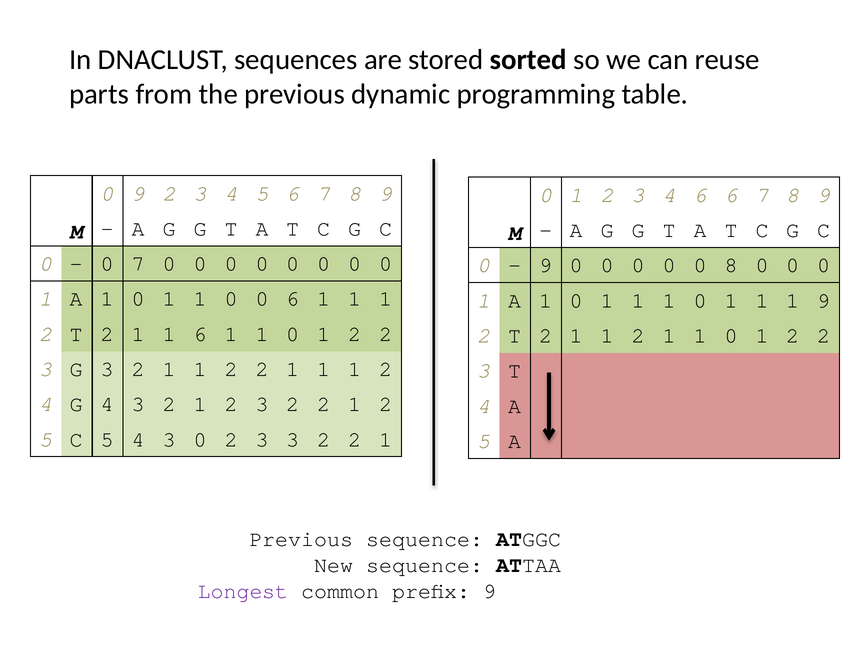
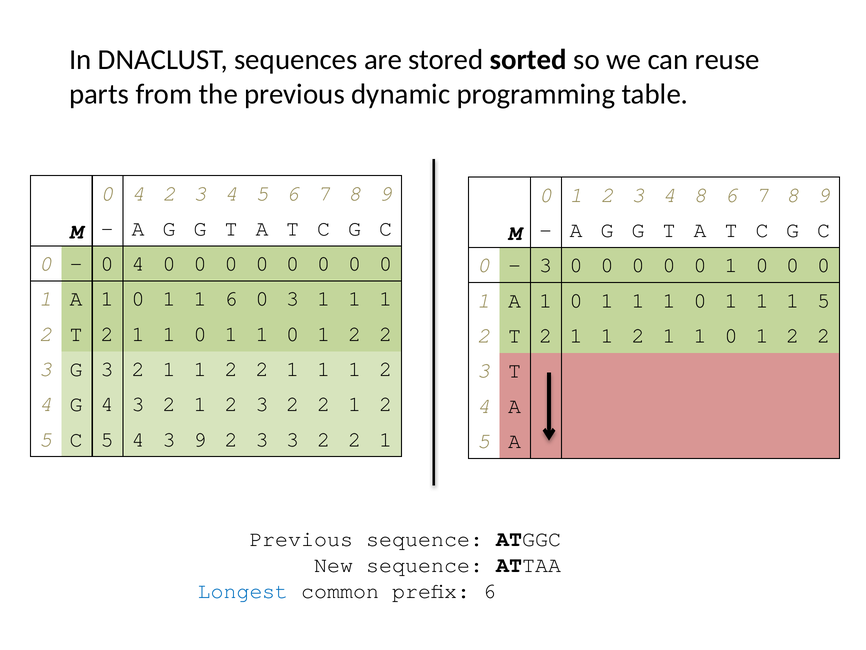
9 at (138, 193): 9 -> 4
4 6: 6 -> 8
7 at (138, 263): 7 -> 4
9 at (546, 265): 9 -> 3
8 at (731, 265): 8 -> 1
0 1 1 0: 0 -> 6
0 6: 6 -> 3
1 9: 9 -> 5
6 at (200, 334): 6 -> 0
3 0: 0 -> 9
Longest colour: purple -> blue
prefix 9: 9 -> 6
